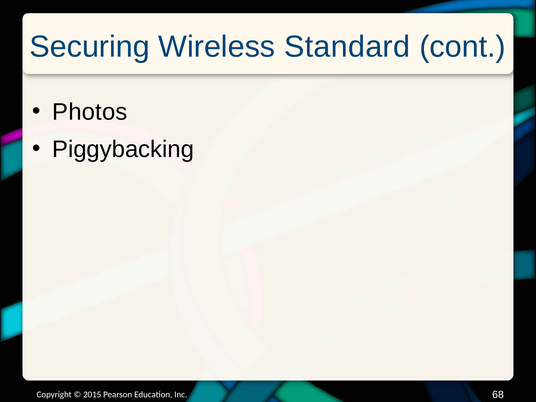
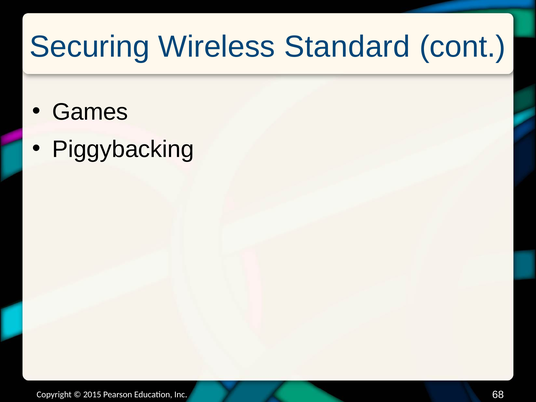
Photos: Photos -> Games
